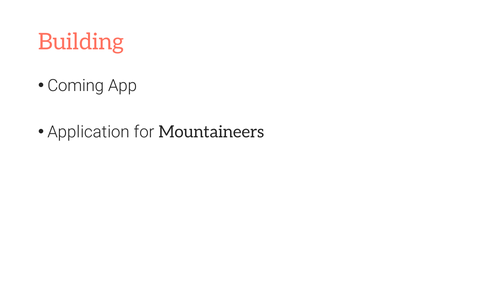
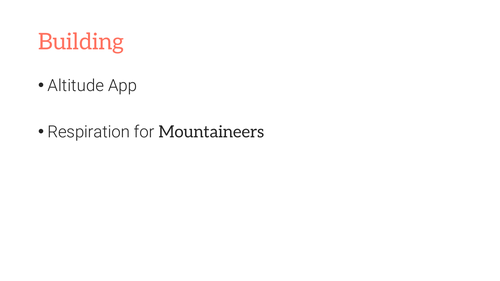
Coming: Coming -> Altitude
Application: Application -> Respiration
